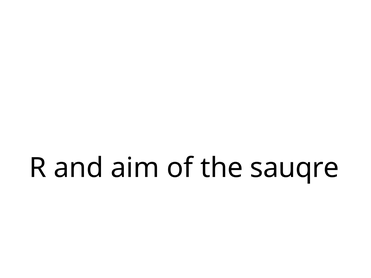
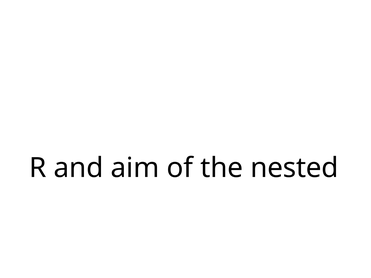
sauqre: sauqre -> nested
